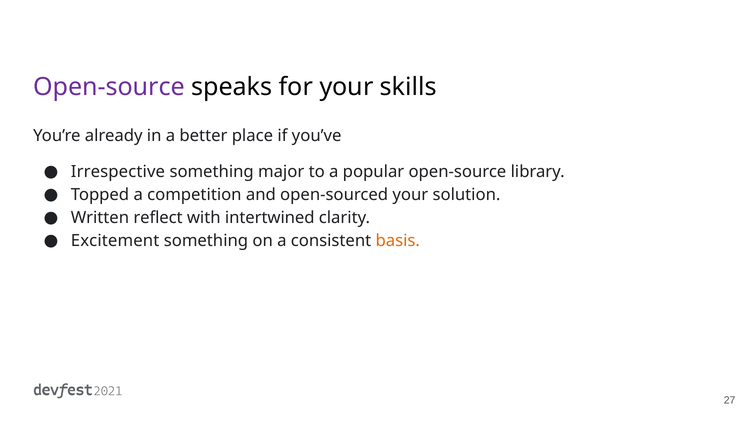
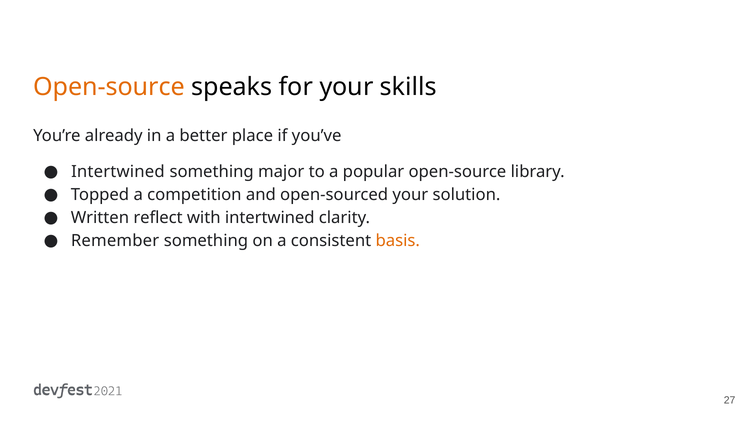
Open-source at (109, 87) colour: purple -> orange
Irrespective at (118, 172): Irrespective -> Intertwined
Excitement: Excitement -> Remember
